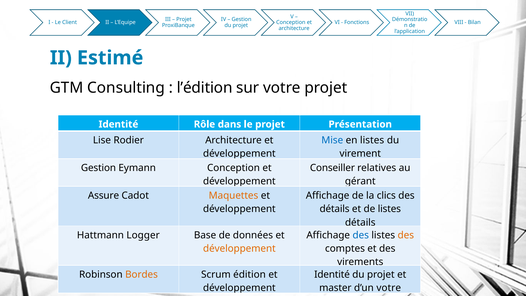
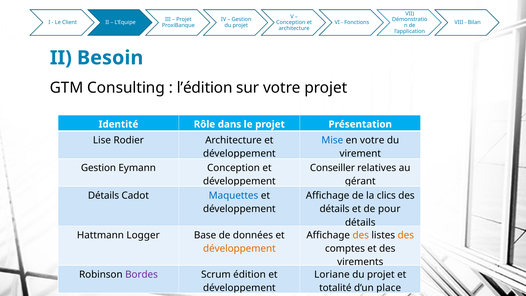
Estimé: Estimé -> Besoin
en listes: listes -> votre
Assure at (104, 196): Assure -> Détails
Maquettes colour: orange -> blue
de listes: listes -> pour
des at (361, 235) colour: blue -> orange
Bordes colour: orange -> purple
Identité at (332, 275): Identité -> Loriane
master: master -> totalité
d’un votre: votre -> place
